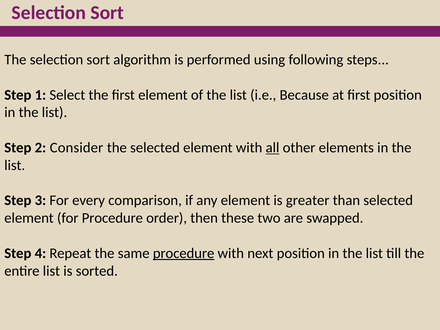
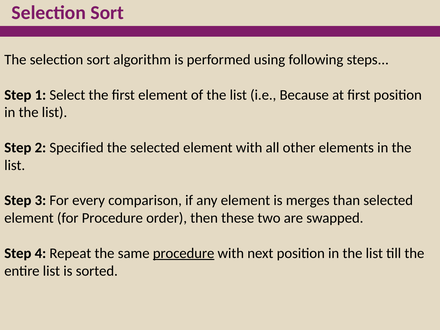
Consider: Consider -> Specified
all underline: present -> none
greater: greater -> merges
